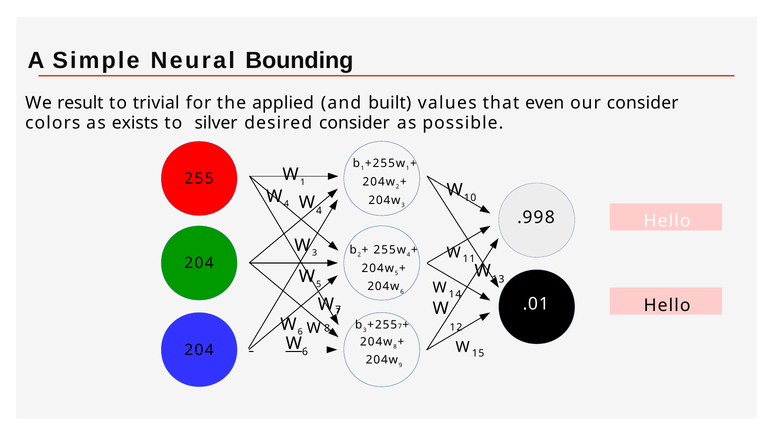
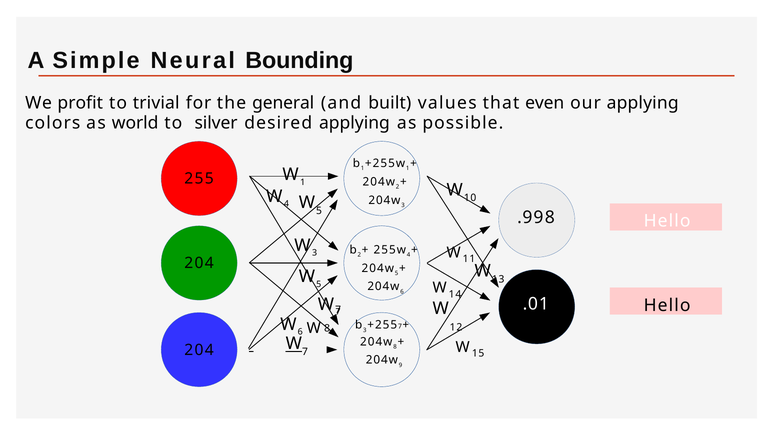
result: result -> profit
applied: applied -> general
our consider: consider -> applying
exists: exists -> world
desired consider: consider -> applying
4 at (319, 211): 4 -> 5
6 at (305, 352): 6 -> 7
